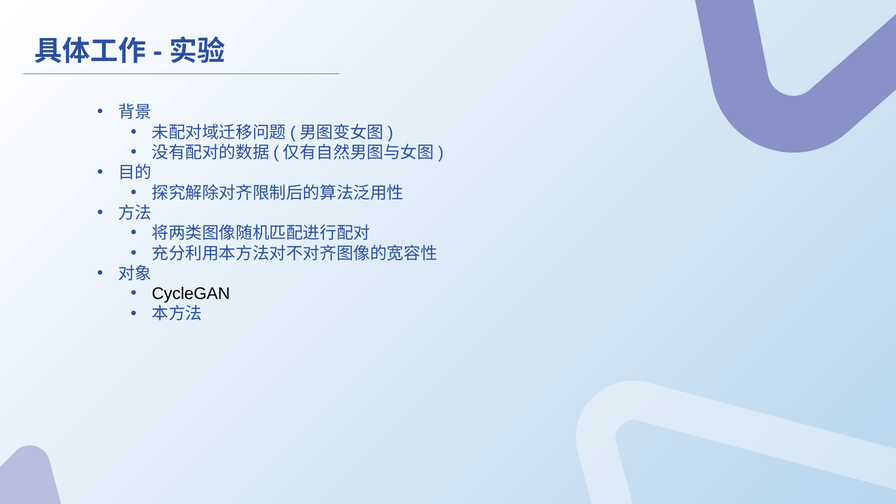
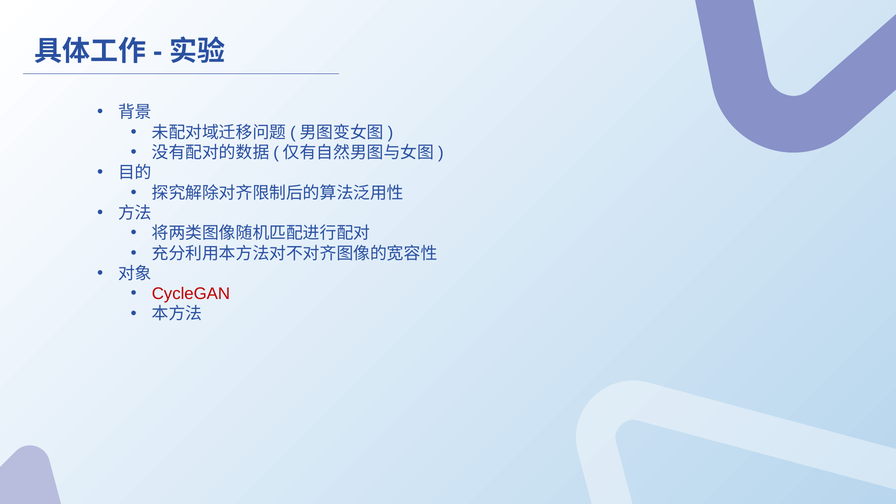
CycleGAN colour: black -> red
